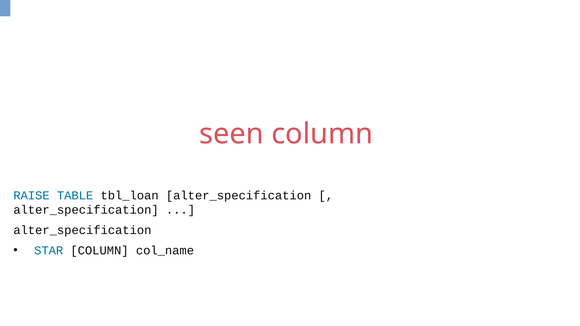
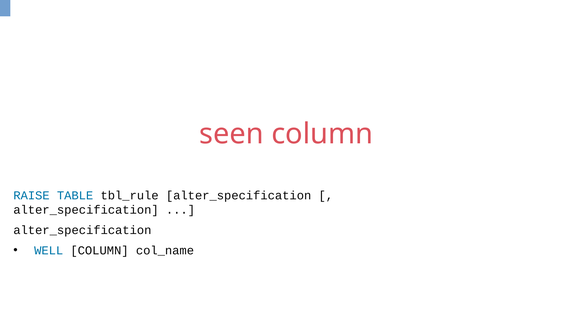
tbl_loan: tbl_loan -> tbl_rule
STAR: STAR -> WELL
